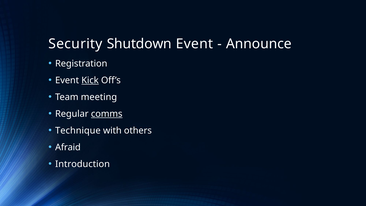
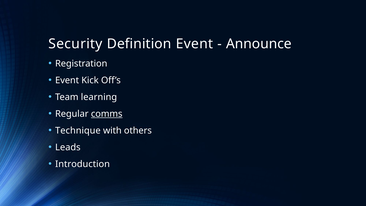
Shutdown: Shutdown -> Definition
Kick underline: present -> none
meeting: meeting -> learning
Afraid: Afraid -> Leads
